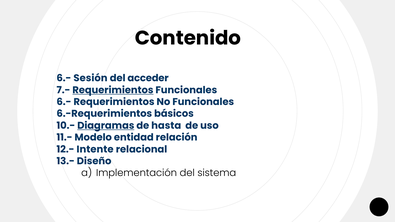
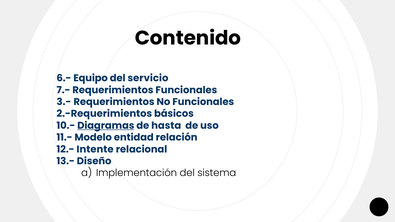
Sesión: Sesión -> Equipo
acceder: acceder -> servicio
Requerimientos at (113, 90) underline: present -> none
6.- at (64, 102): 6.- -> 3.-
6.-Requerimientos: 6.-Requerimientos -> 2.-Requerimientos
